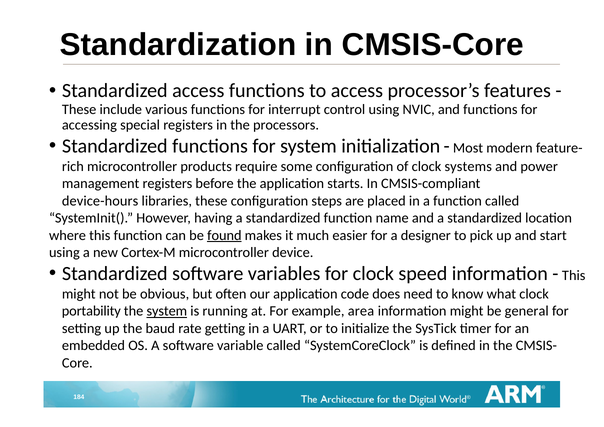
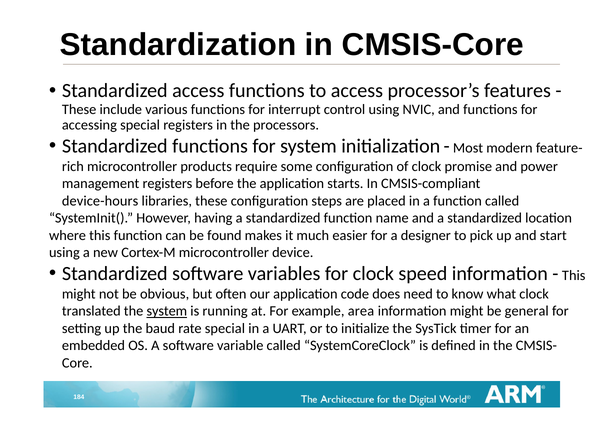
systems: systems -> promise
found underline: present -> none
portability: portability -> translated
rate getting: getting -> special
